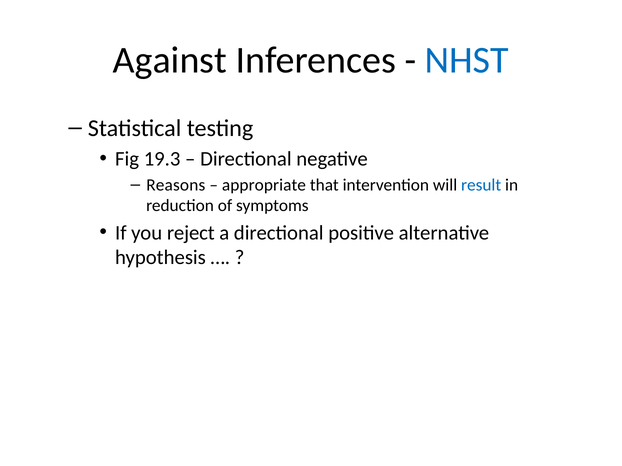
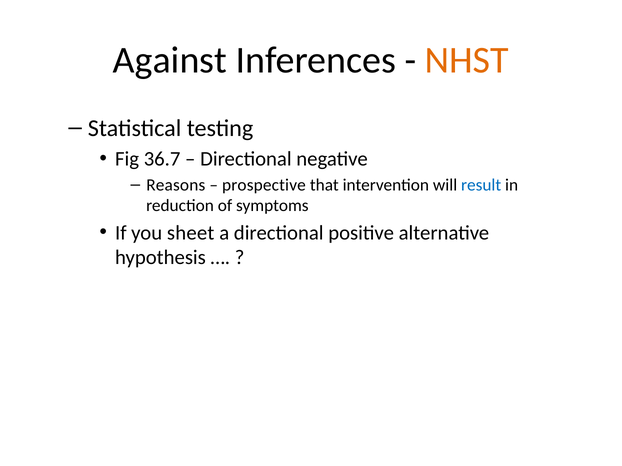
NHST colour: blue -> orange
19.3: 19.3 -> 36.7
appropriate: appropriate -> prospective
reject: reject -> sheet
